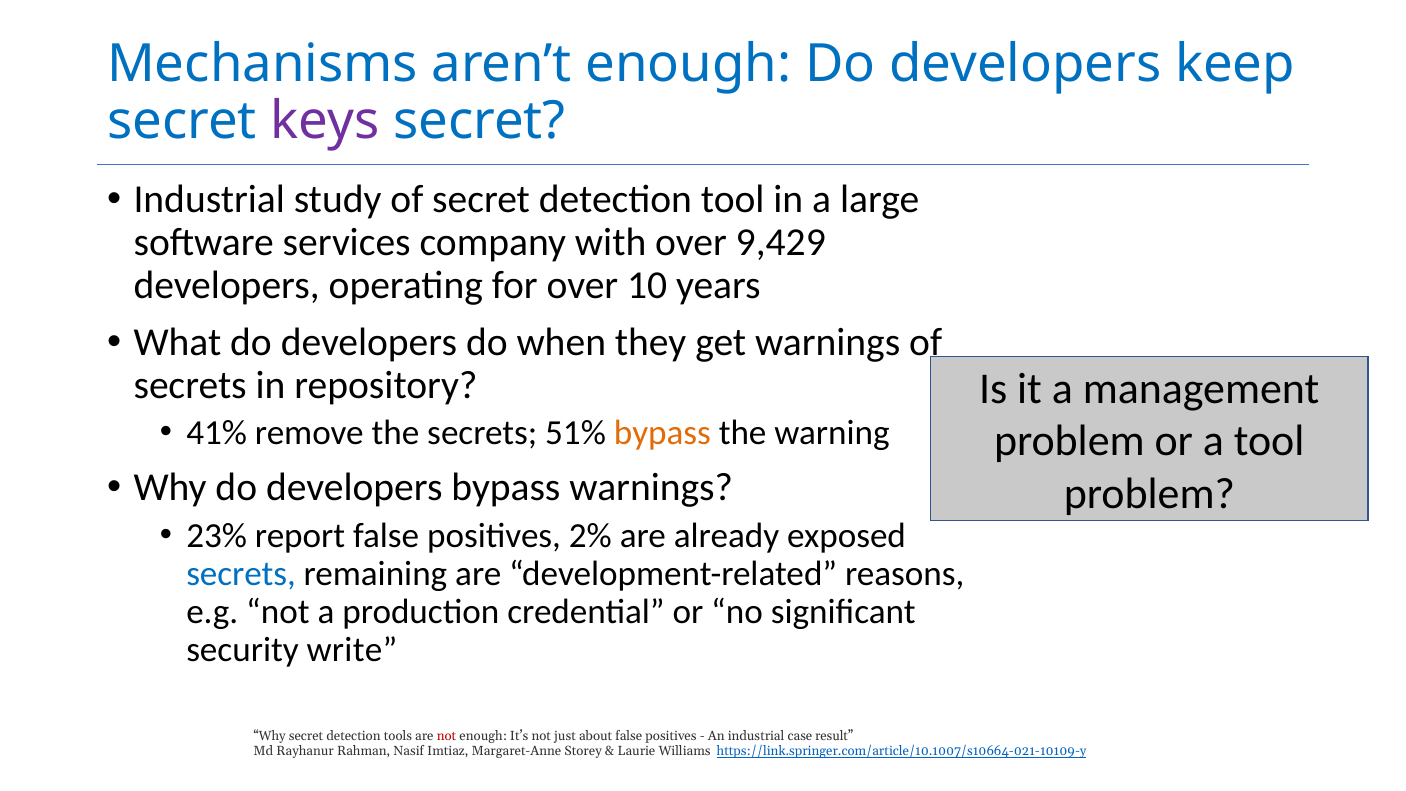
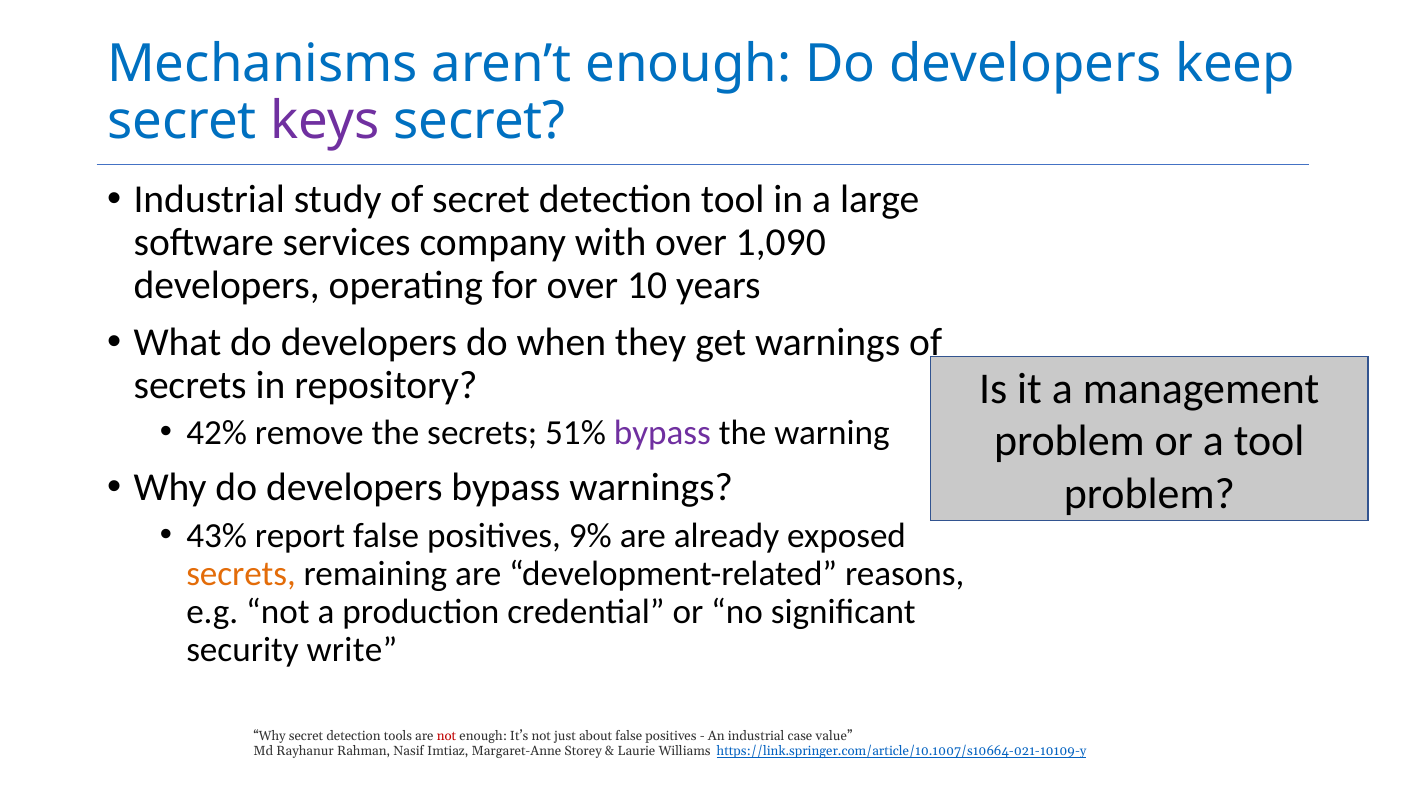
9,429: 9,429 -> 1,090
41%: 41% -> 42%
bypass at (662, 433) colour: orange -> purple
23%: 23% -> 43%
2%: 2% -> 9%
secrets at (241, 573) colour: blue -> orange
result: result -> value
